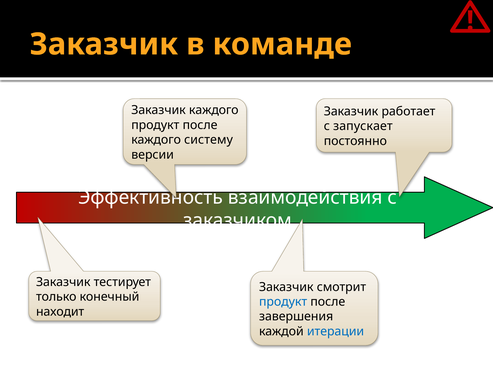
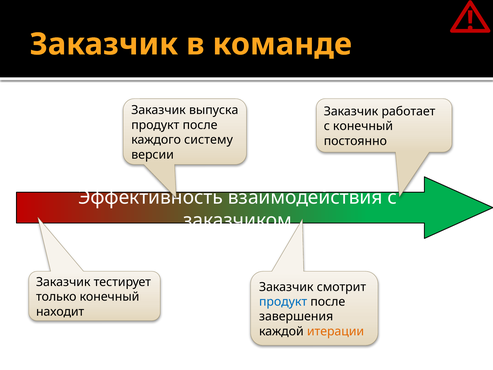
Заказчик каждого: каждого -> выпуска
с запускает: запускает -> конечный
итерации colour: blue -> orange
